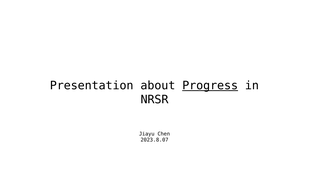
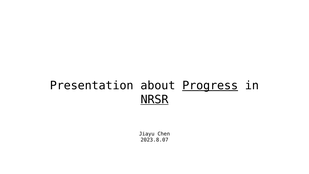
NRSR underline: none -> present
